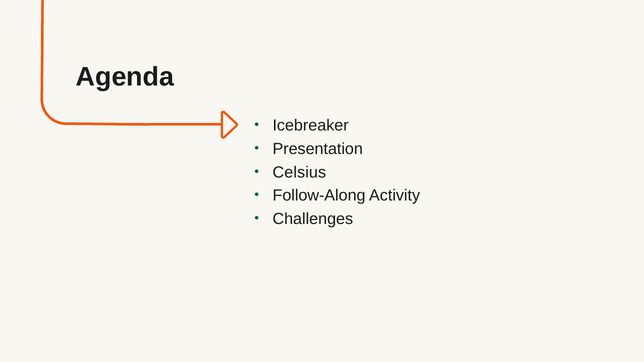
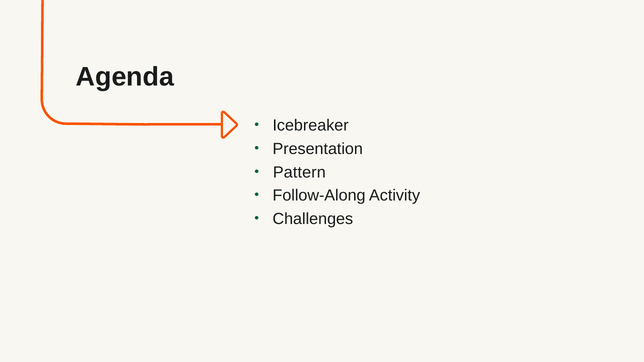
Celsius: Celsius -> Pattern
